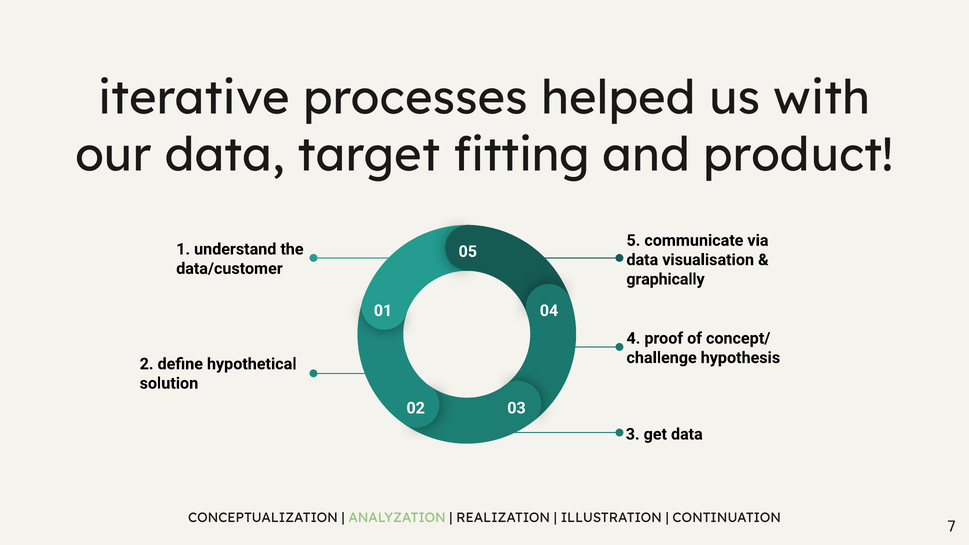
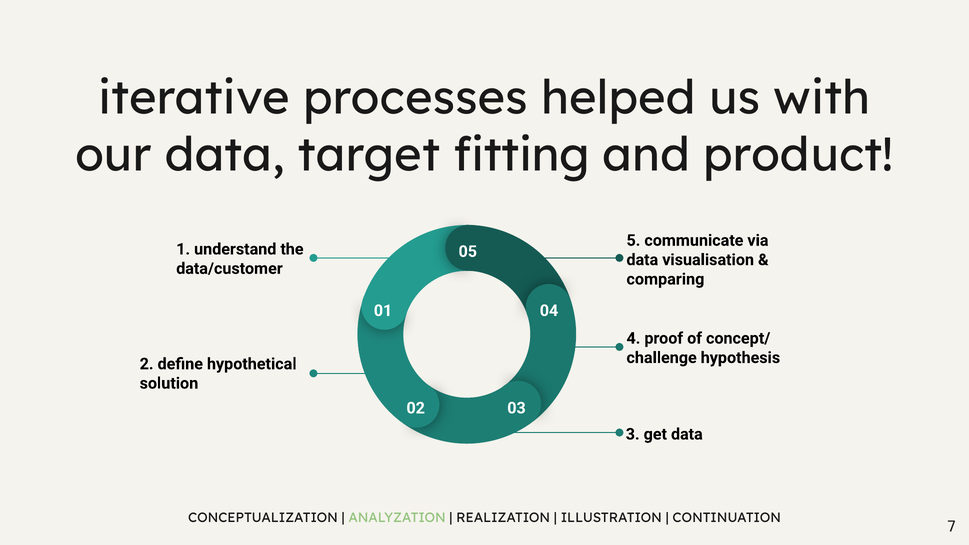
graphically: graphically -> comparing
